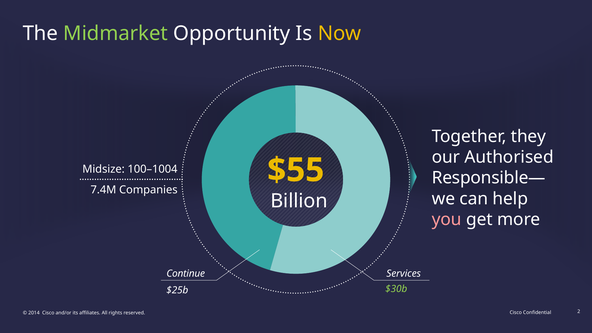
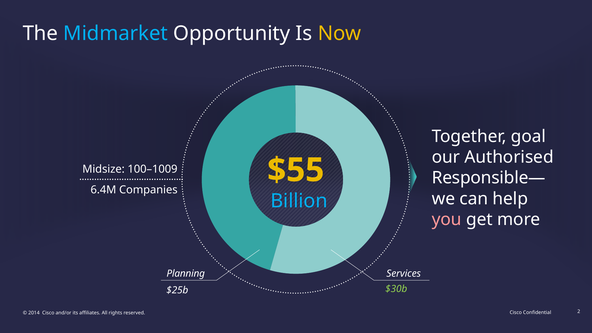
Midmarket colour: light green -> light blue
they: they -> goal
100–1004: 100–1004 -> 100–1009
7.4M: 7.4M -> 6.4M
Billion colour: white -> light blue
Continue: Continue -> Planning
